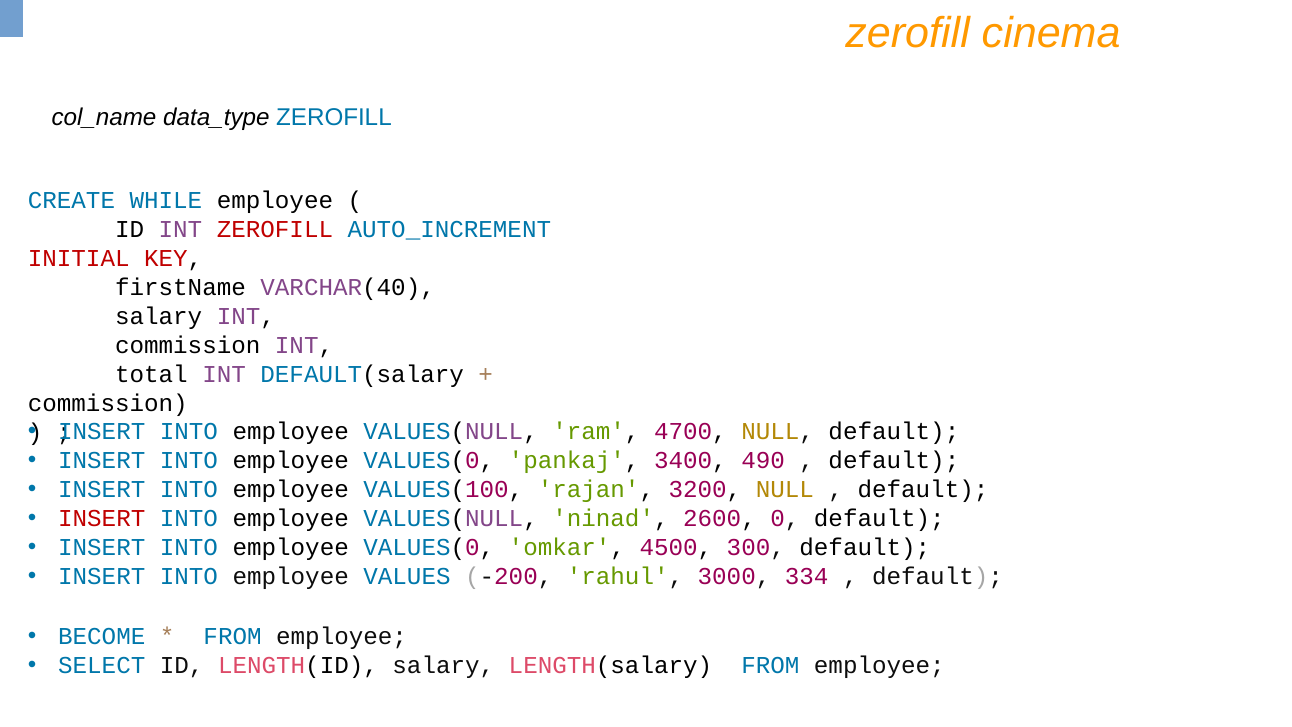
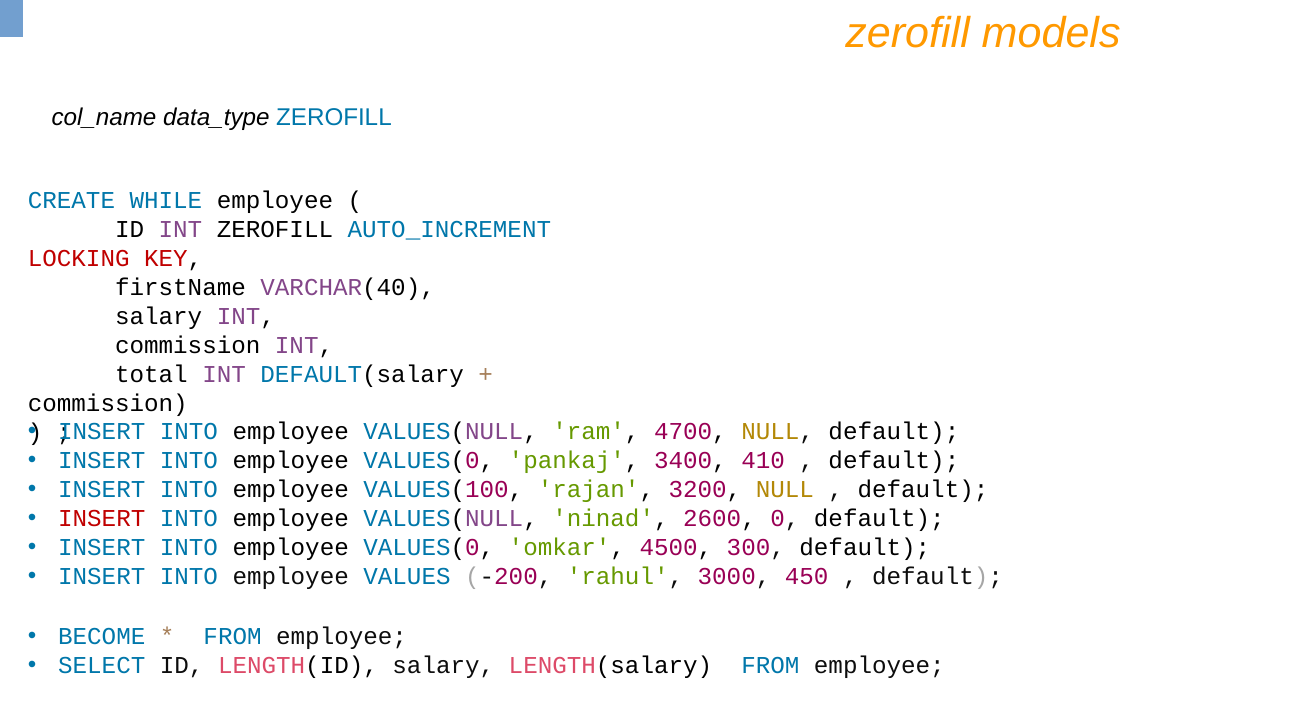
cinema: cinema -> models
ZEROFILL at (275, 229) colour: red -> black
INITIAL: INITIAL -> LOCKING
490: 490 -> 410
334: 334 -> 450
